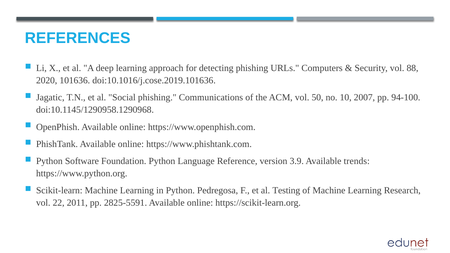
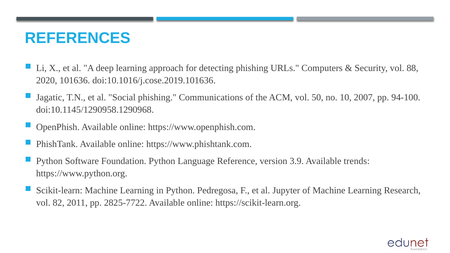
Testing: Testing -> Jupyter
22: 22 -> 82
2825-5591: 2825-5591 -> 2825-7722
